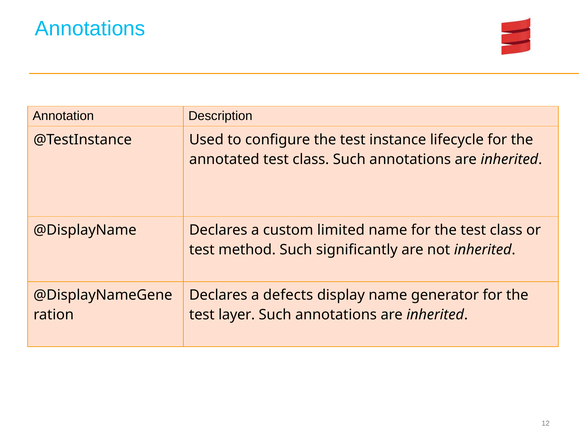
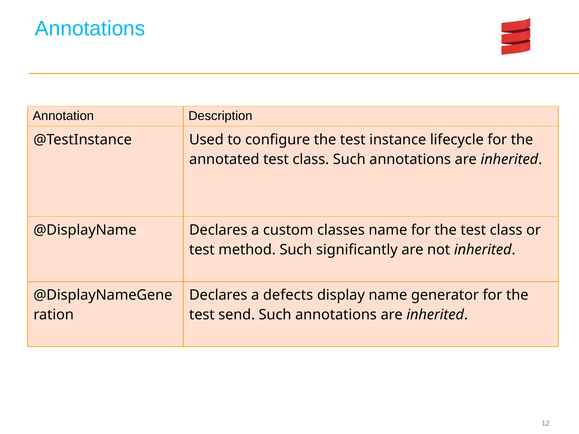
limited: limited -> classes
layer: layer -> send
